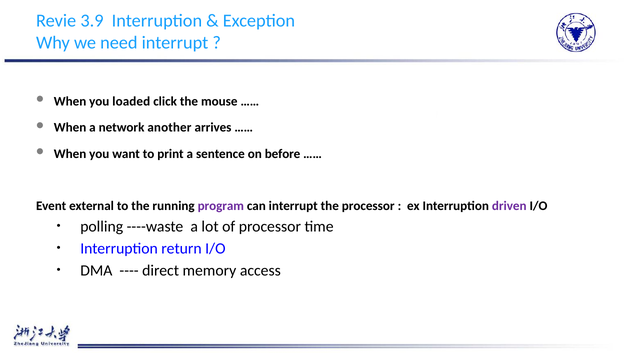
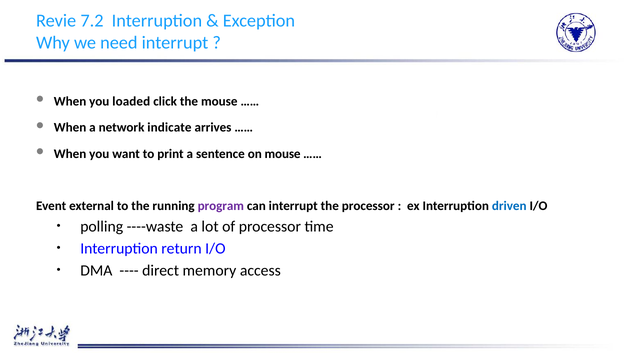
3.9: 3.9 -> 7.2
another: another -> indicate
on before: before -> mouse
driven colour: purple -> blue
